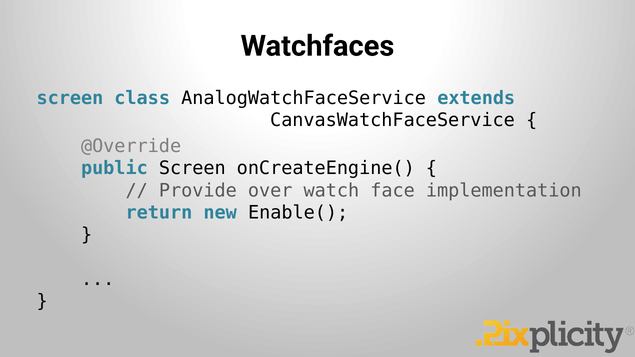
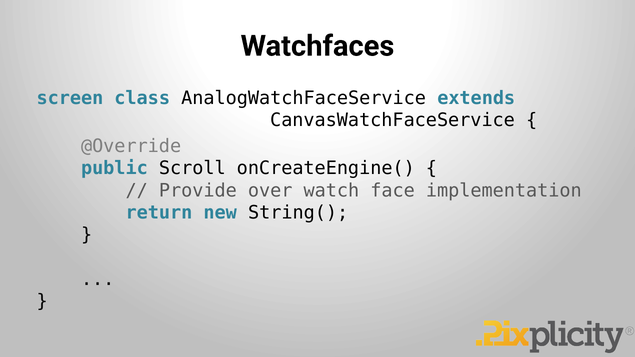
public Screen: Screen -> Scroll
Enable(: Enable( -> String(
